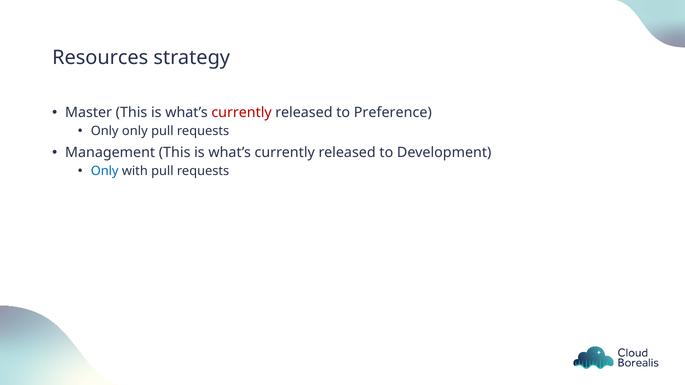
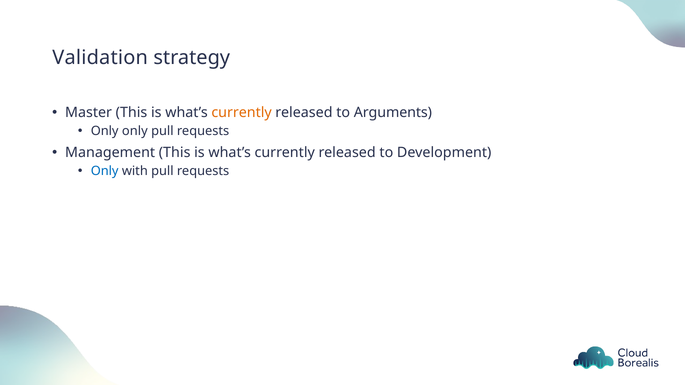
Resources: Resources -> Validation
currently at (242, 113) colour: red -> orange
Preference: Preference -> Arguments
